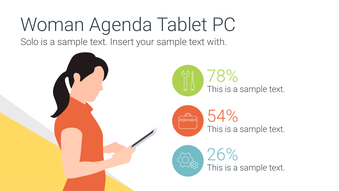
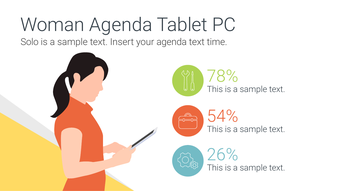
your sample: sample -> agenda
with: with -> time
